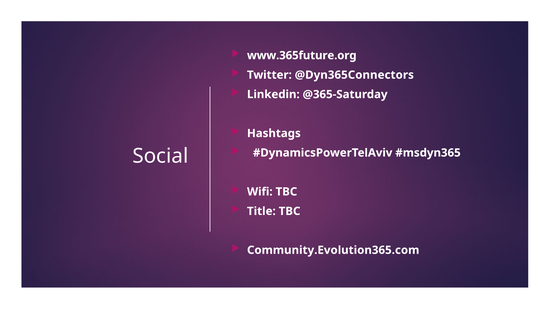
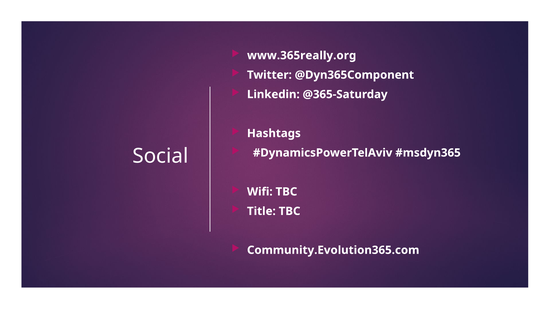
www.365future.org: www.365future.org -> www.365really.org
@Dyn365Connectors: @Dyn365Connectors -> @Dyn365Component
